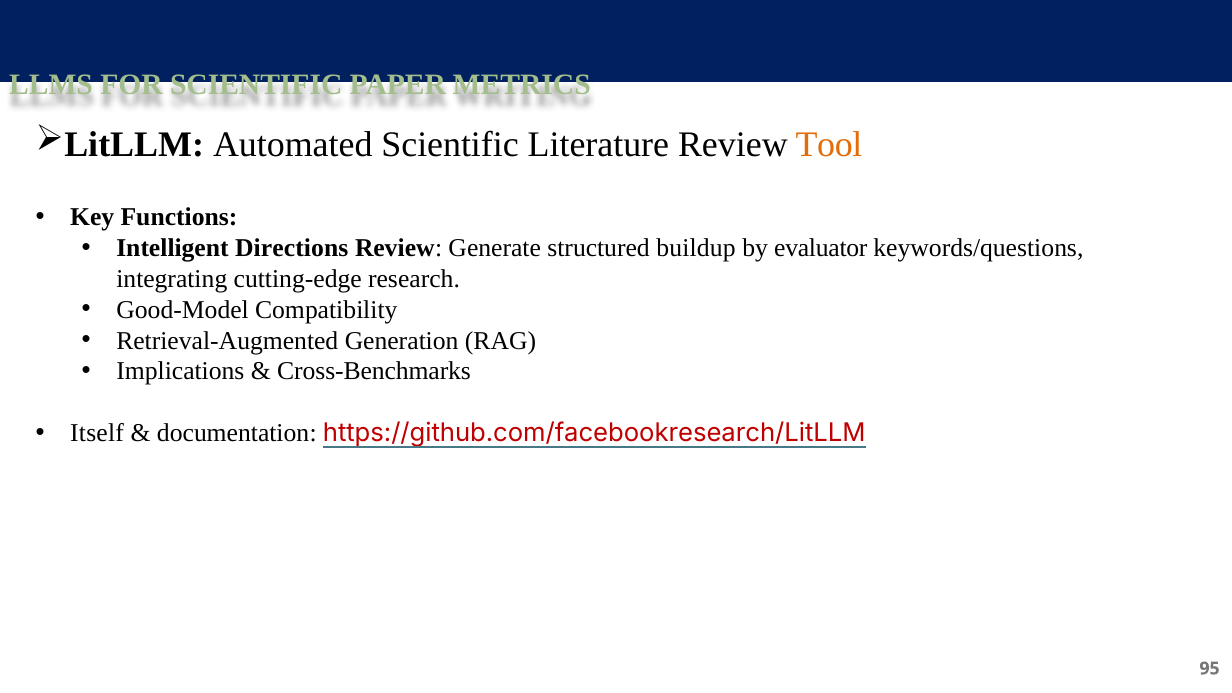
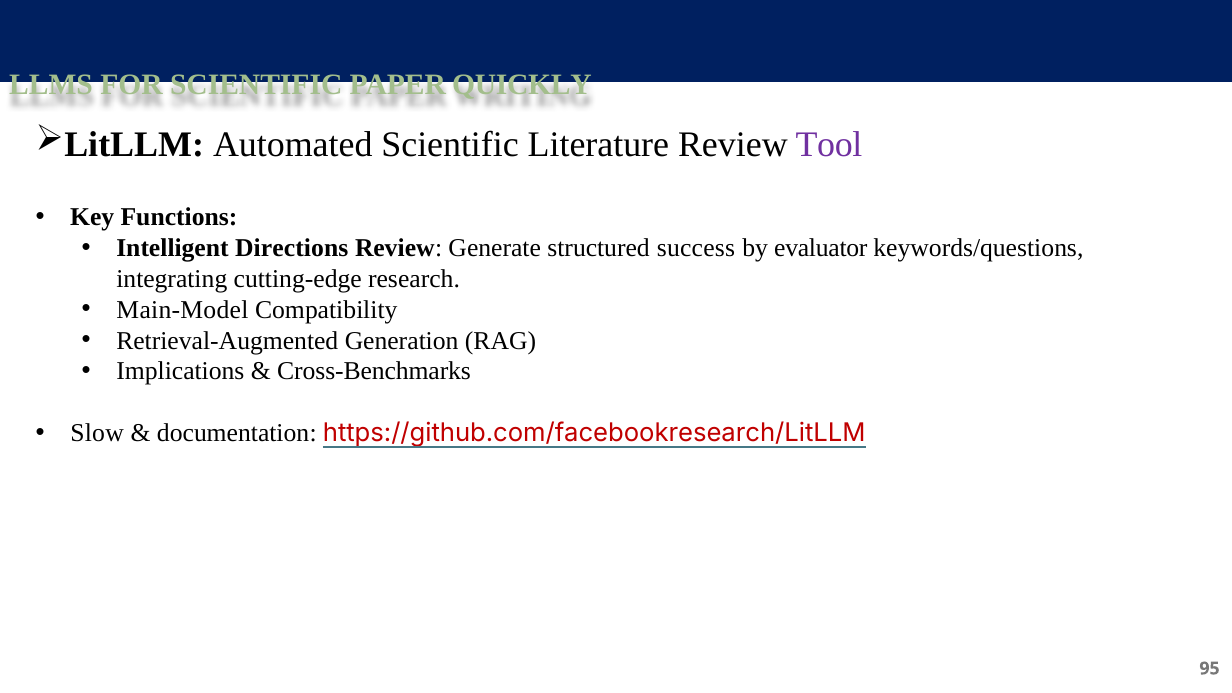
METRICS: METRICS -> QUICKLY
Tool colour: orange -> purple
buildup: buildup -> success
Good-Model: Good-Model -> Main-Model
Itself: Itself -> Slow
